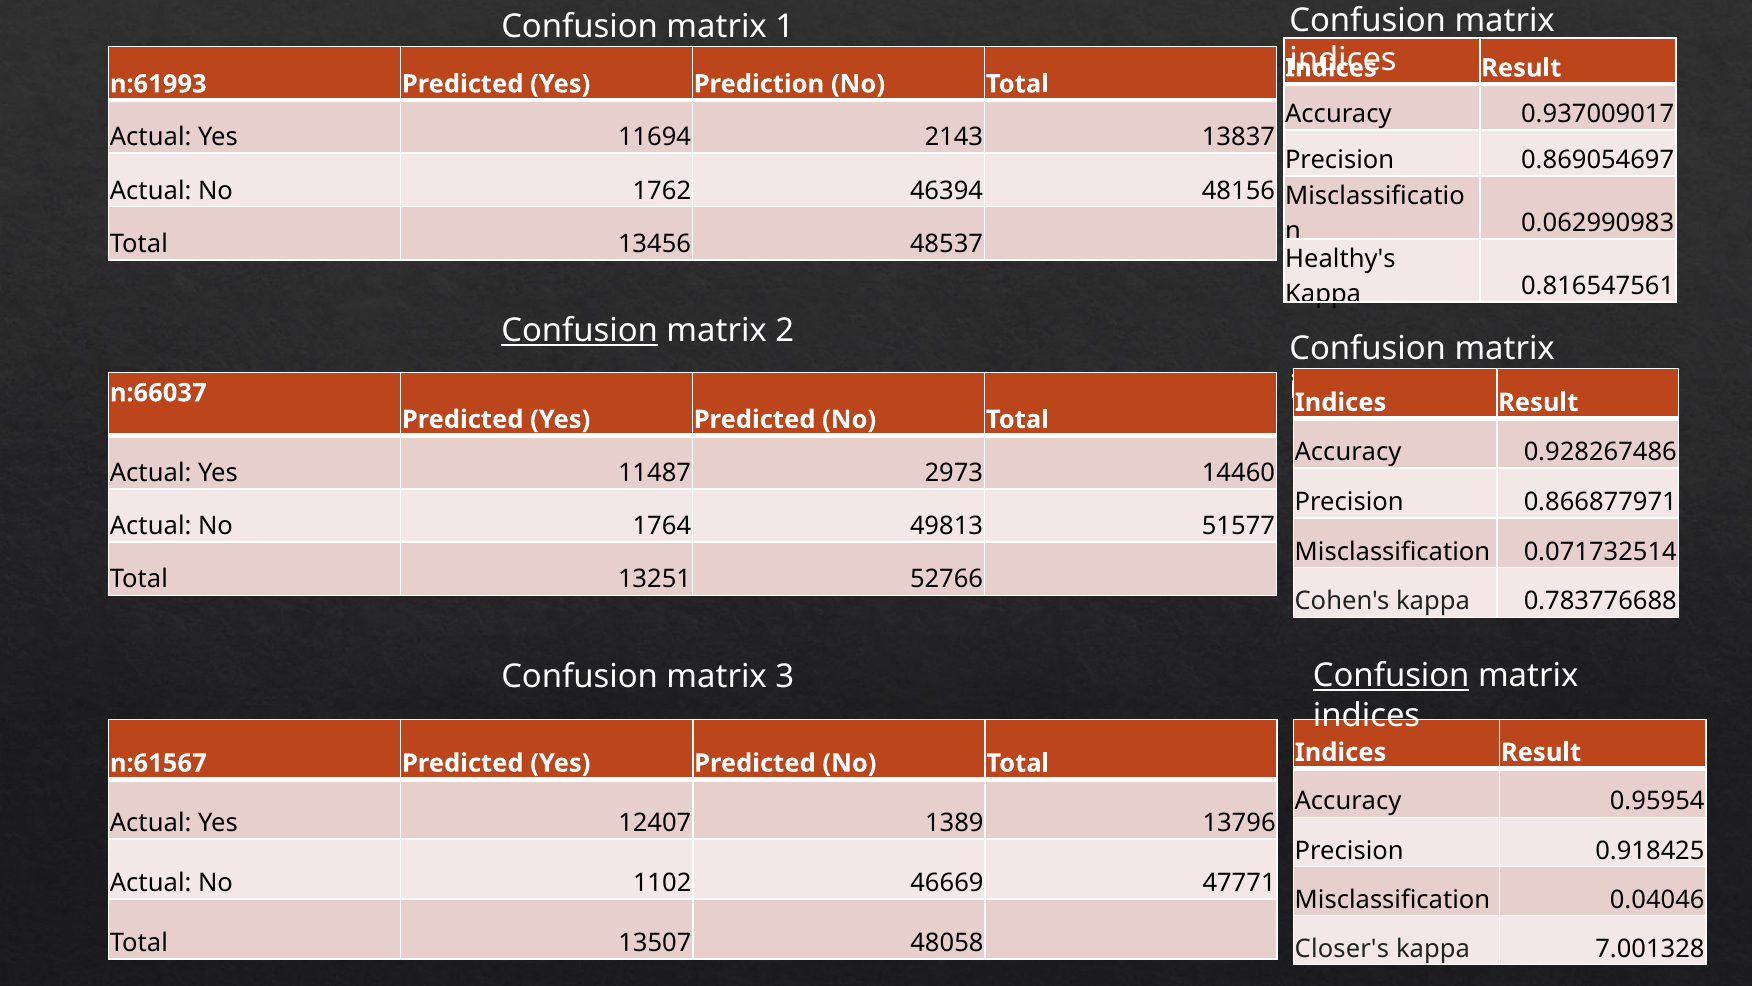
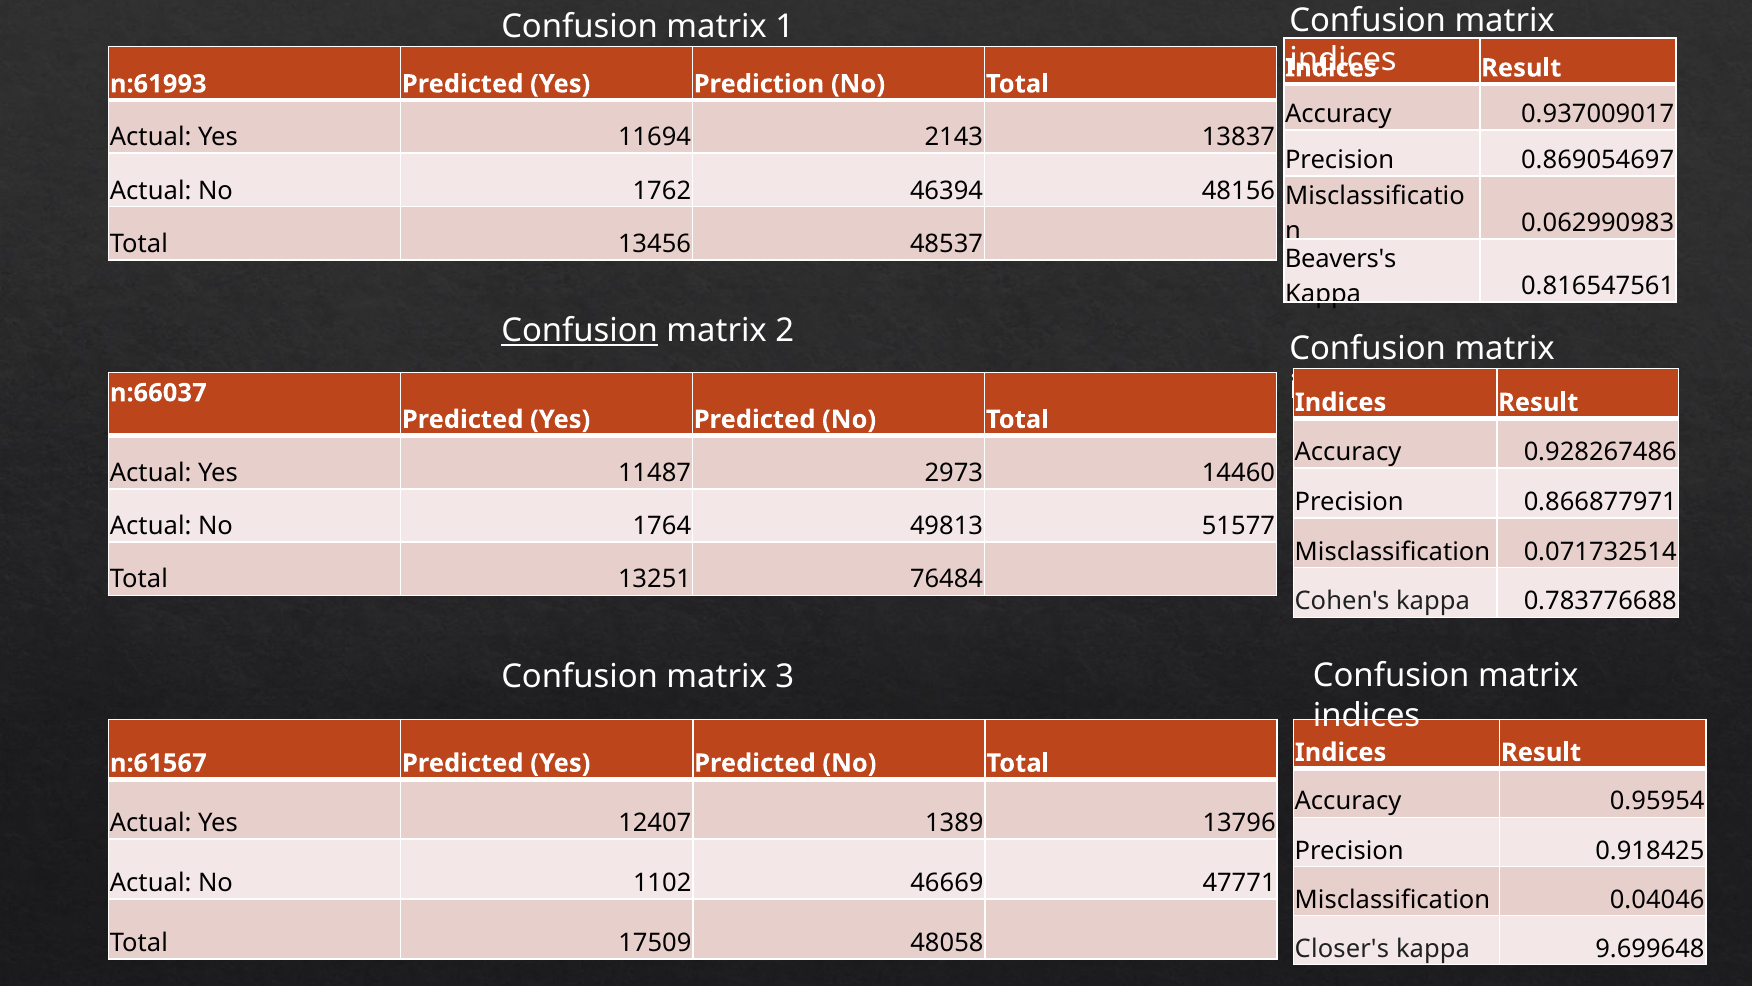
Healthy's: Healthy's -> Beavers's
52766: 52766 -> 76484
Confusion at (1391, 676) underline: present -> none
13507: 13507 -> 17509
7.001328: 7.001328 -> 9.699648
